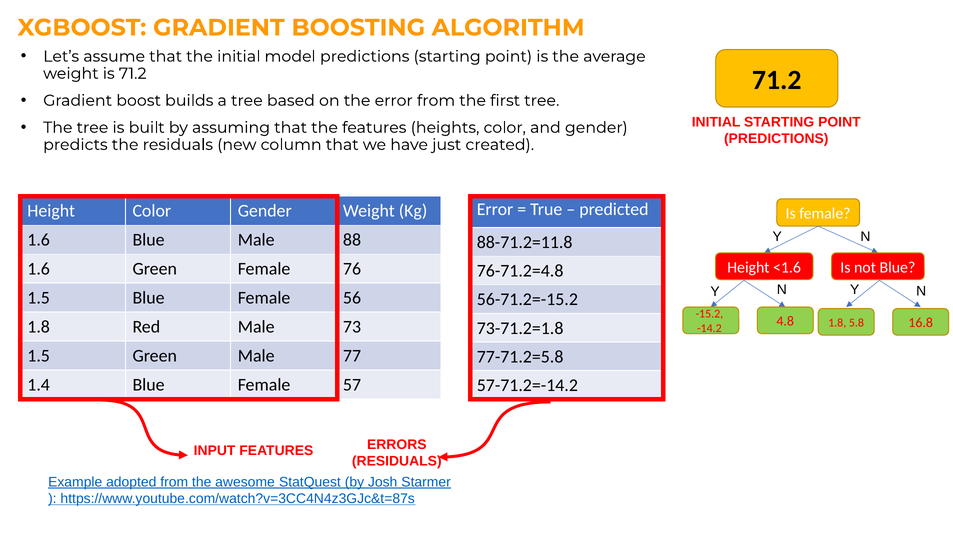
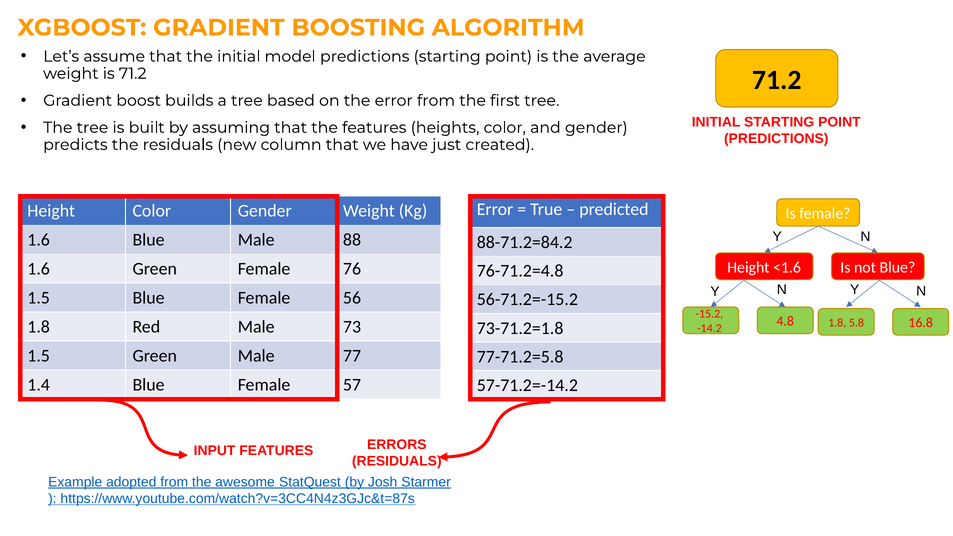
88-71.2=11.8: 88-71.2=11.8 -> 88-71.2=84.2
